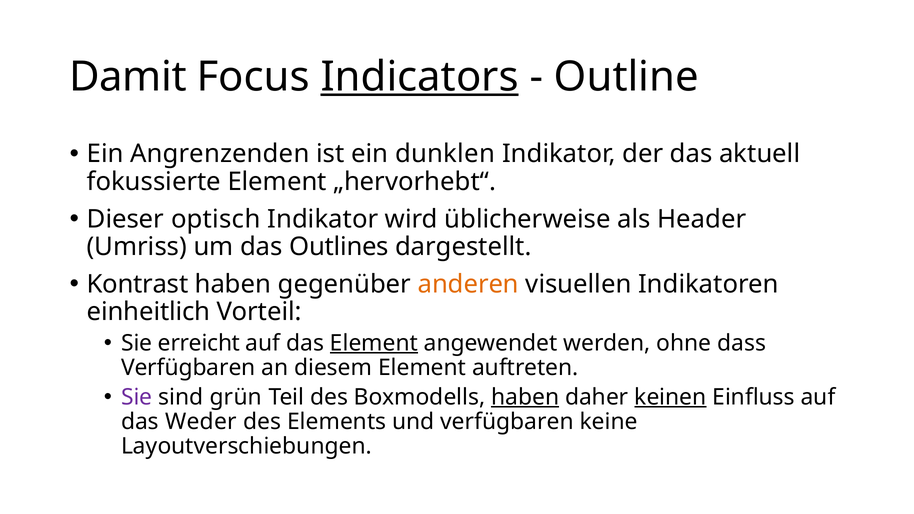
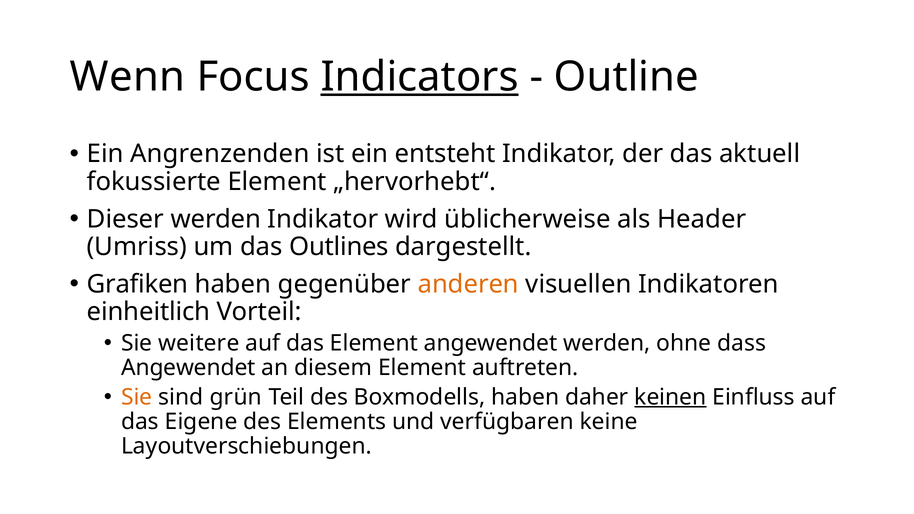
Damit: Damit -> Wenn
dunklen: dunklen -> entsteht
Dieser optisch: optisch -> werden
Kontrast: Kontrast -> Grafiken
erreicht: erreicht -> weitere
Element at (374, 343) underline: present -> none
Verfügbaren at (188, 368): Verfügbaren -> Angewendet
Sie at (137, 397) colour: purple -> orange
haben at (525, 397) underline: present -> none
Weder: Weder -> Eigene
